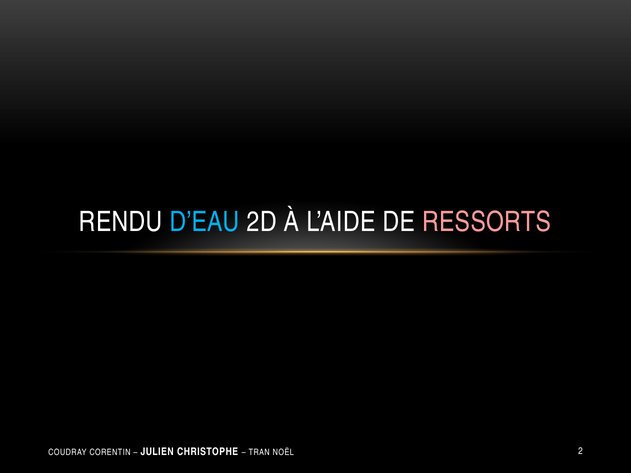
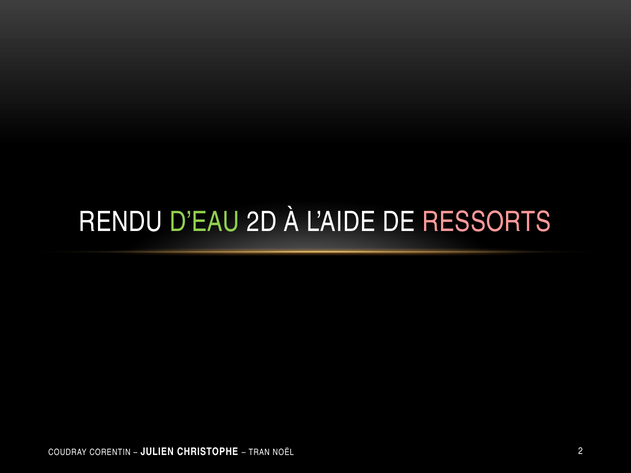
D’EAU colour: light blue -> light green
